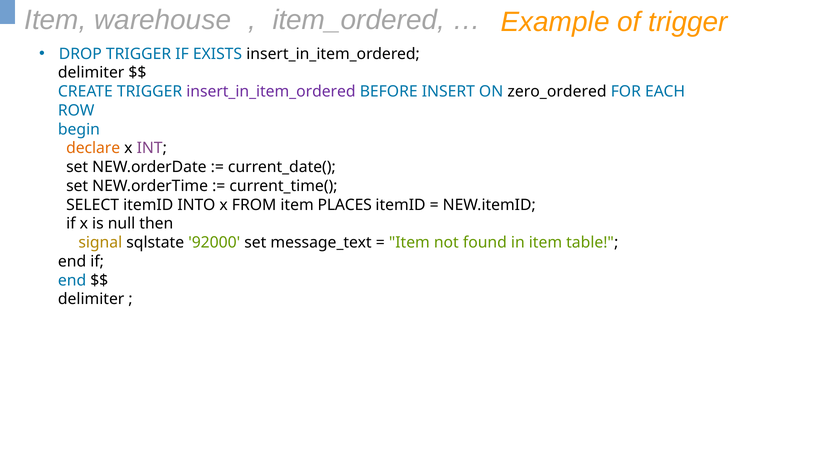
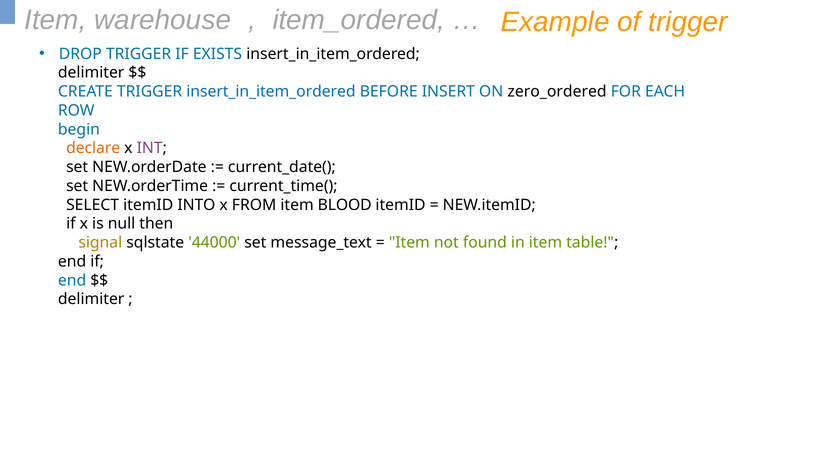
insert_in_item_ordered at (271, 92) colour: purple -> blue
PLACES: PLACES -> BLOOD
92000: 92000 -> 44000
